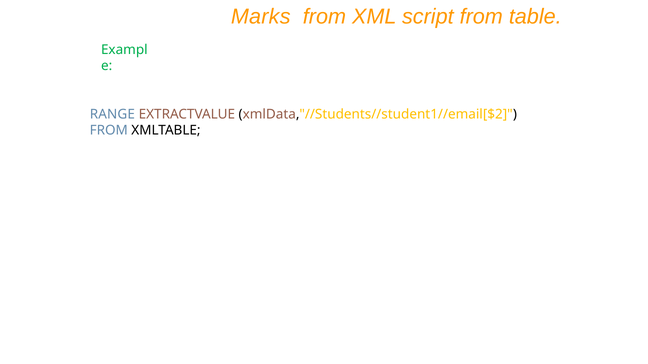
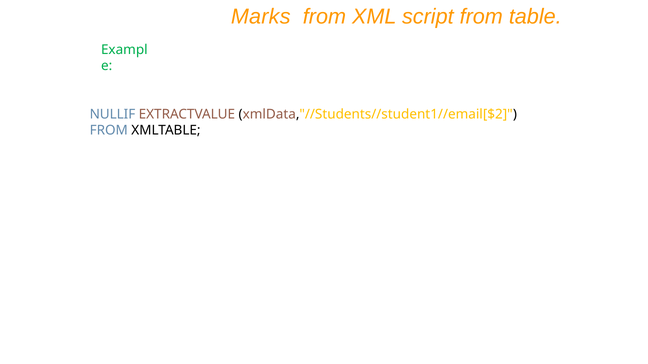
RANGE: RANGE -> NULLIF
